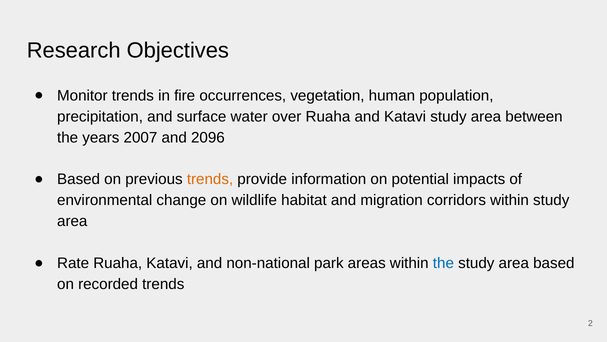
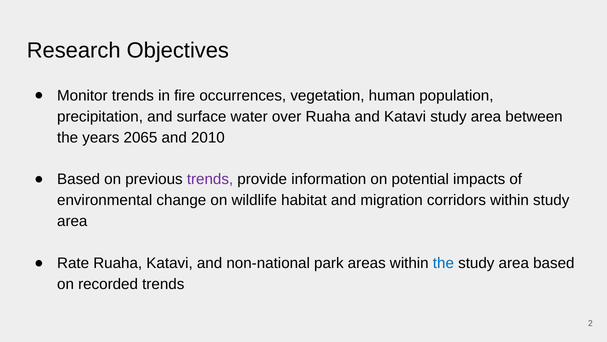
2007: 2007 -> 2065
2096: 2096 -> 2010
trends at (210, 179) colour: orange -> purple
